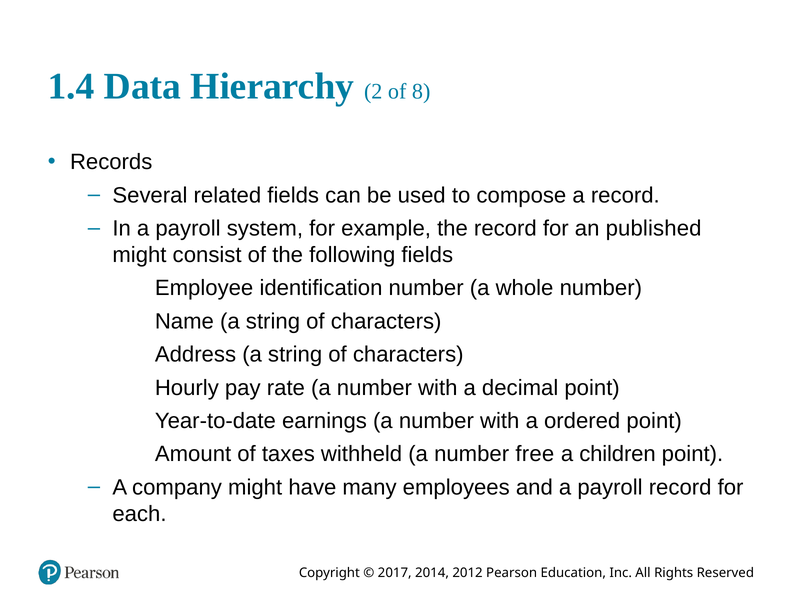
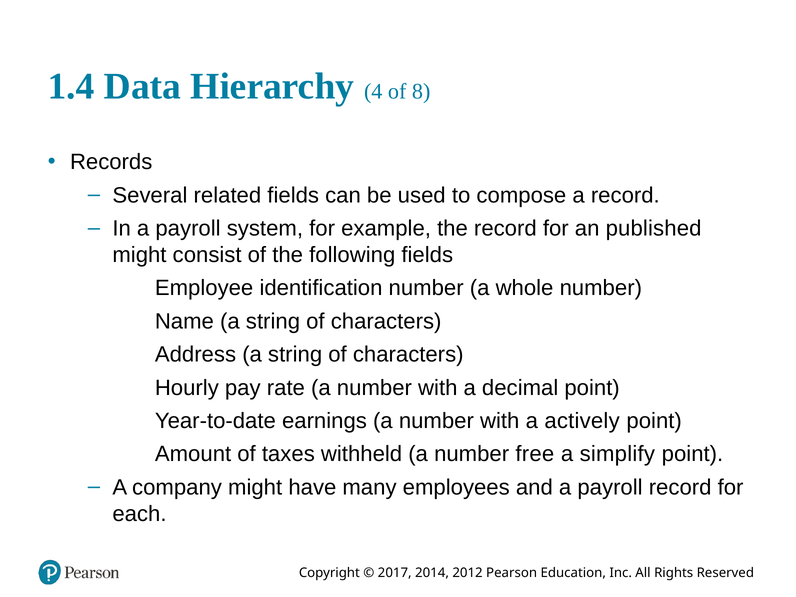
2: 2 -> 4
ordered: ordered -> actively
children: children -> simplify
